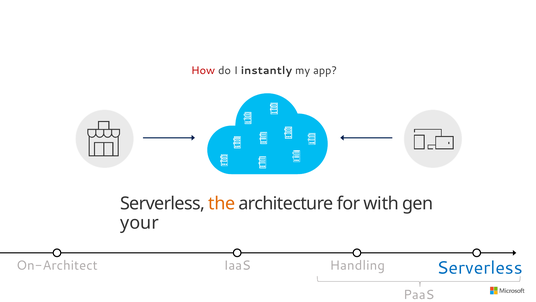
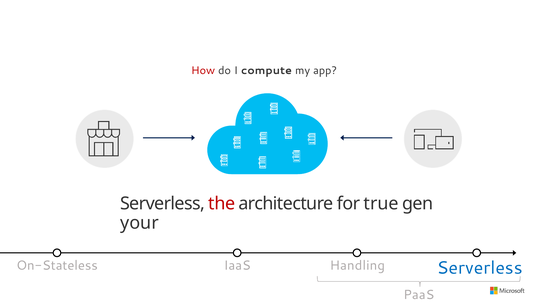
instantly: instantly -> compute
the colour: orange -> red
with: with -> true
On-Architect: On-Architect -> On-Stateless
